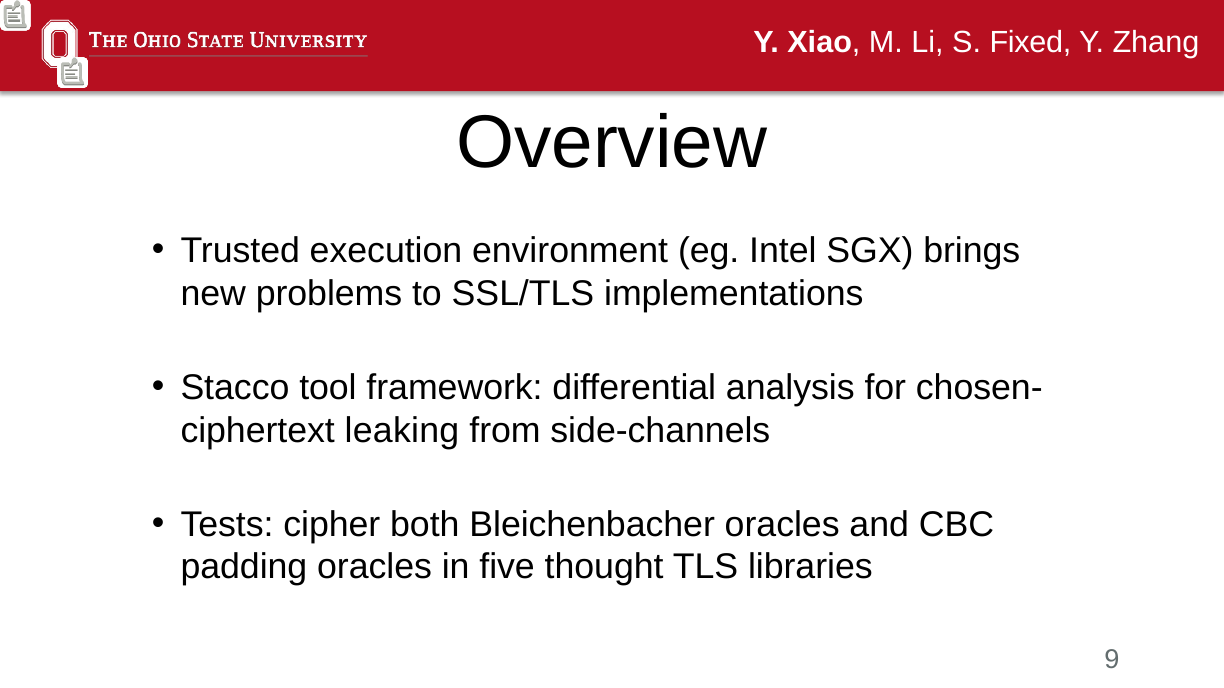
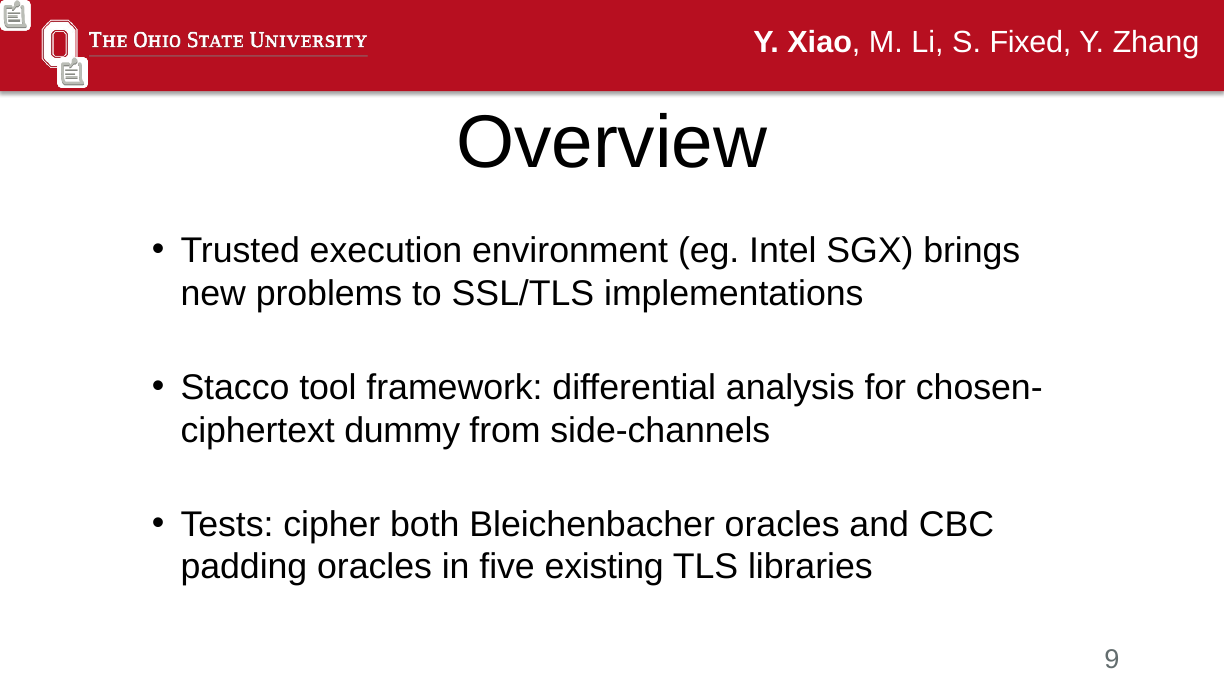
leaking: leaking -> dummy
thought: thought -> existing
